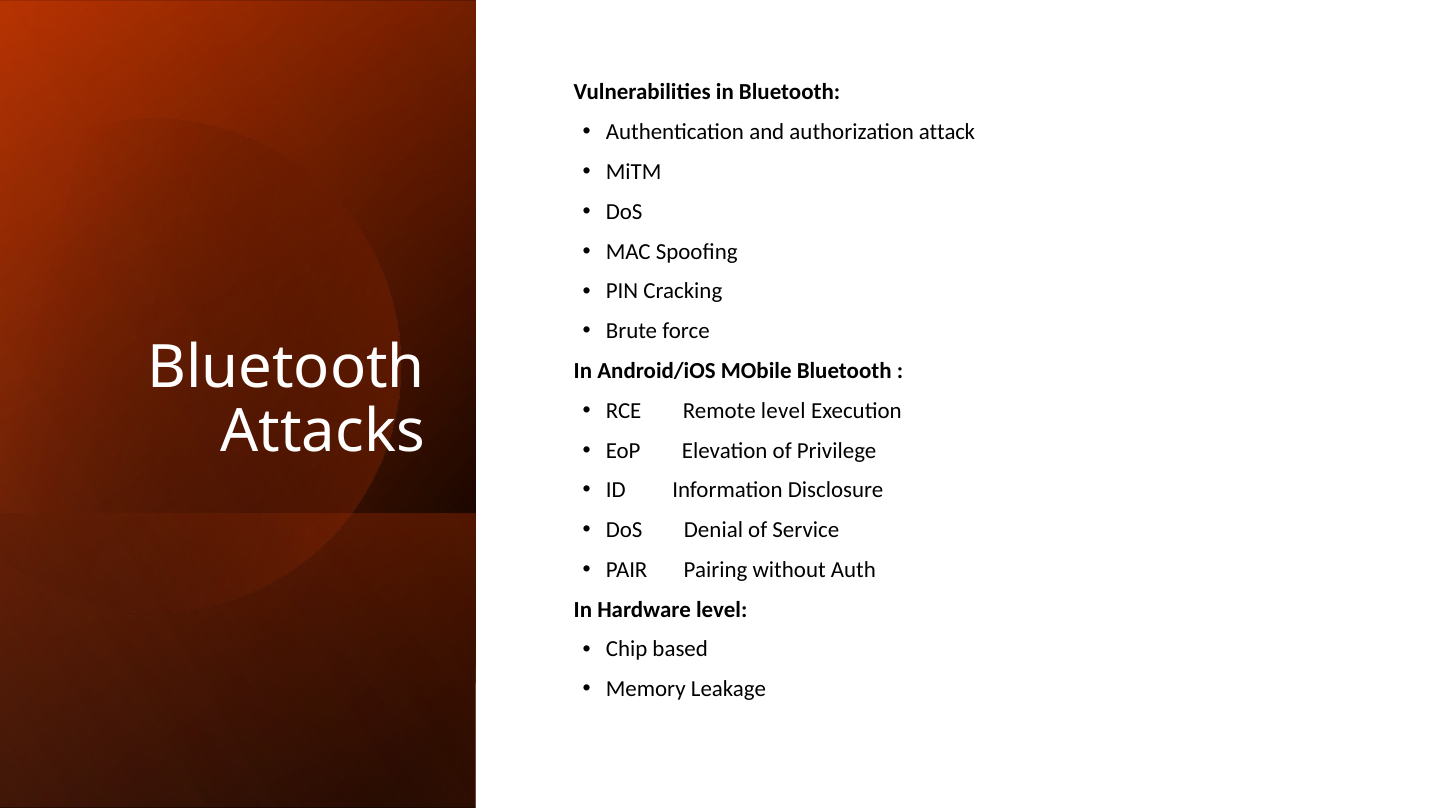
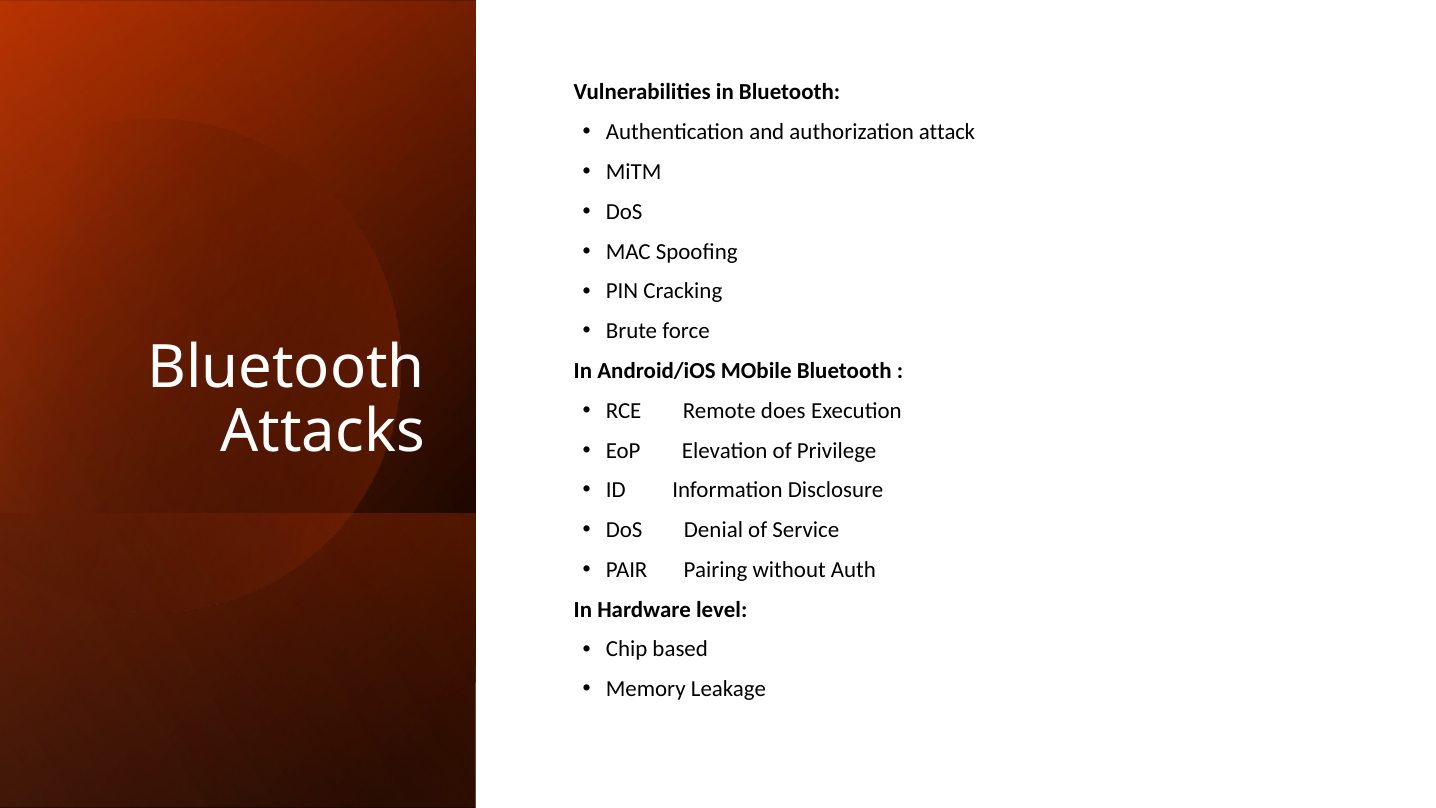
Remote level: level -> does
